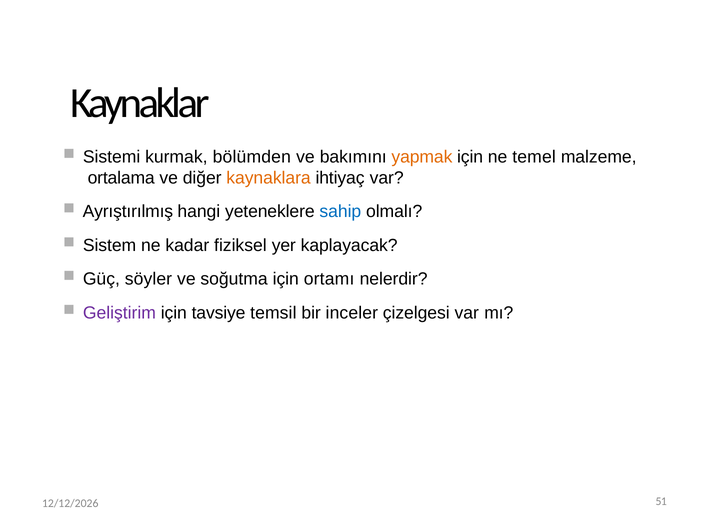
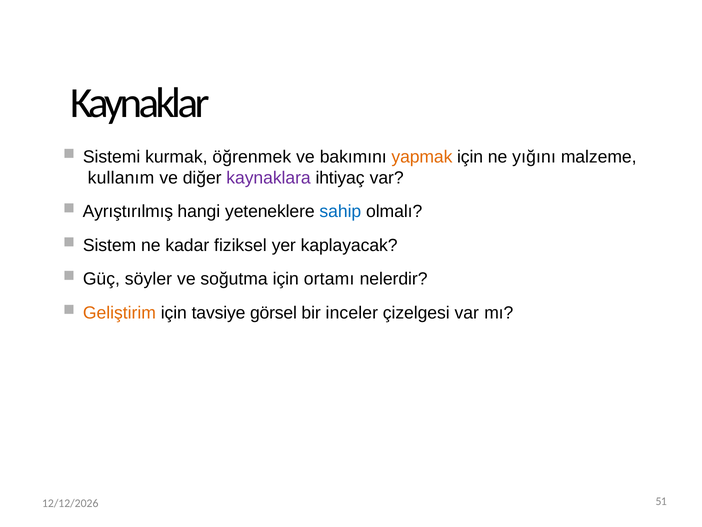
bölümden: bölümden -> öğrenmek
temel: temel -> yığını
ortalama: ortalama -> kullanım
kaynaklara colour: orange -> purple
Geliştirim colour: purple -> orange
temsil: temsil -> görsel
